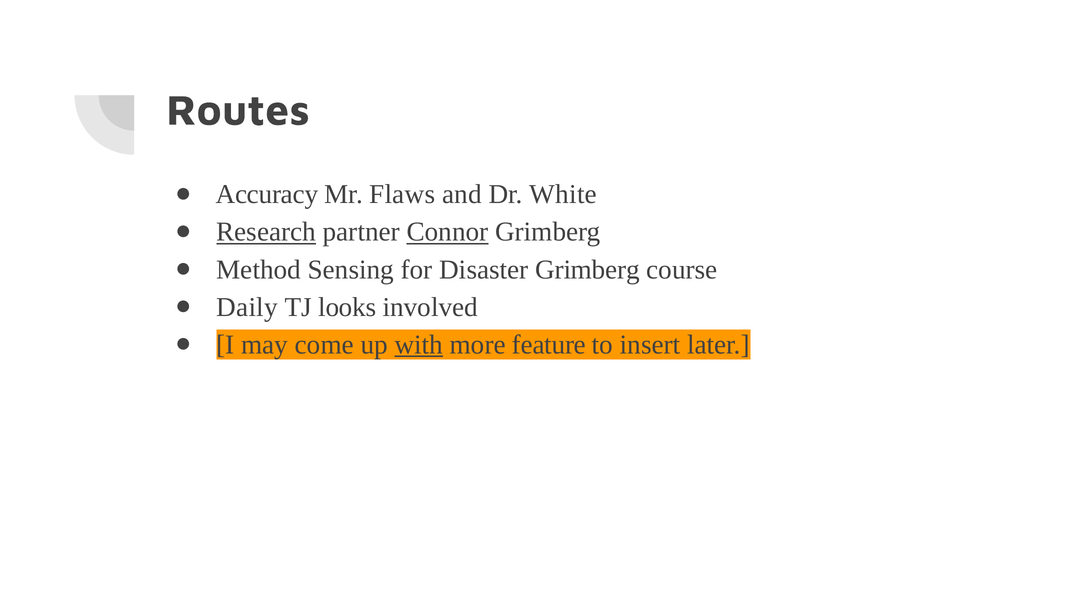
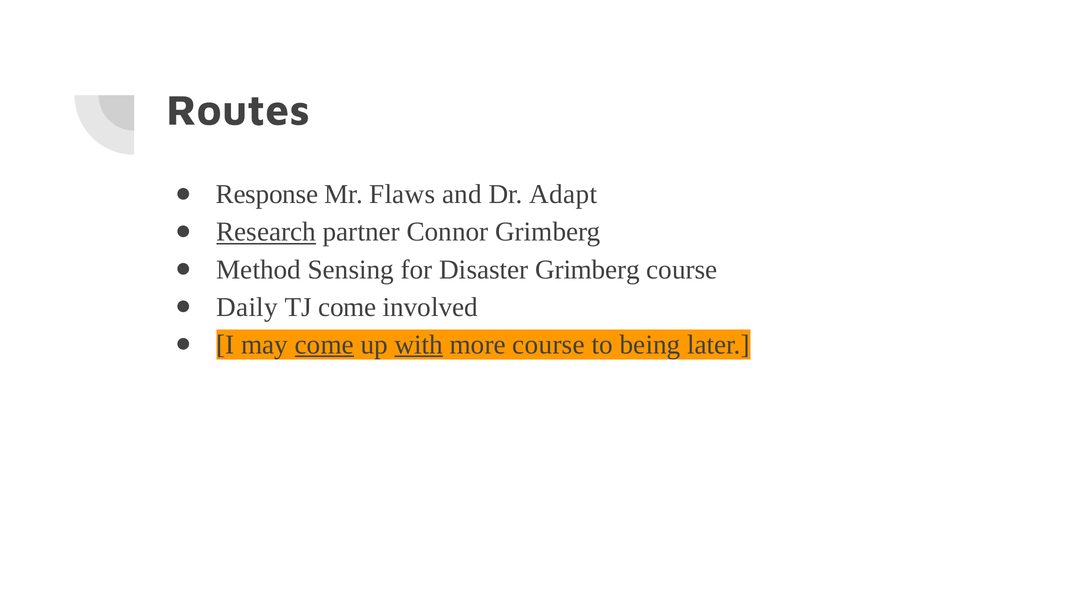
Accuracy: Accuracy -> Response
White: White -> Adapt
Connor underline: present -> none
TJ looks: looks -> come
come at (324, 345) underline: none -> present
more feature: feature -> course
insert: insert -> being
